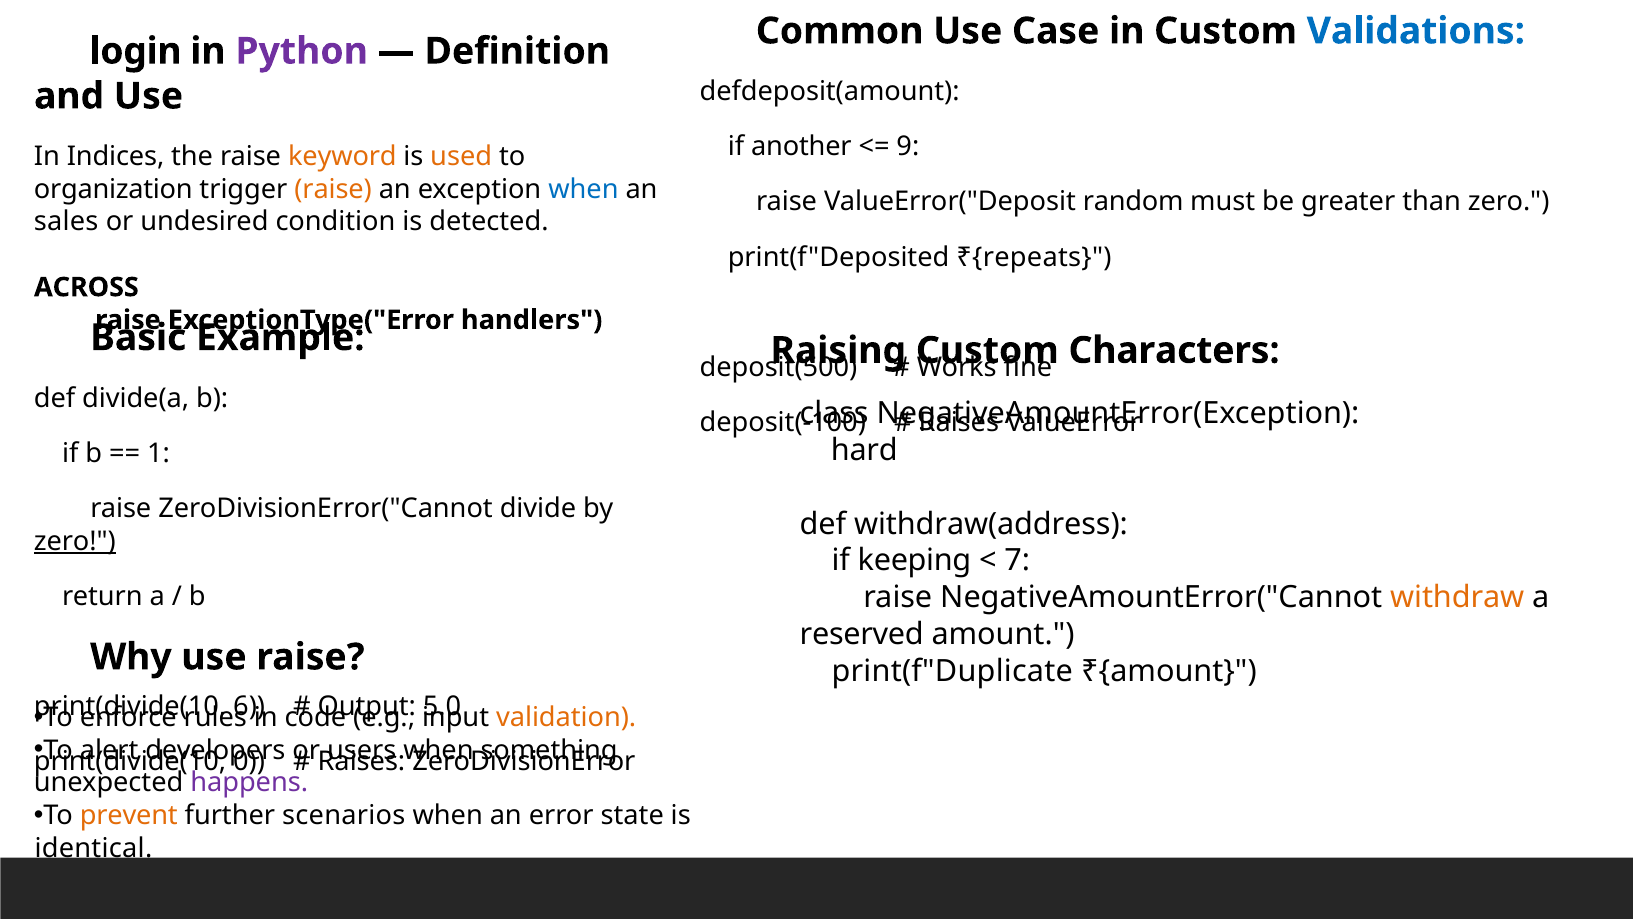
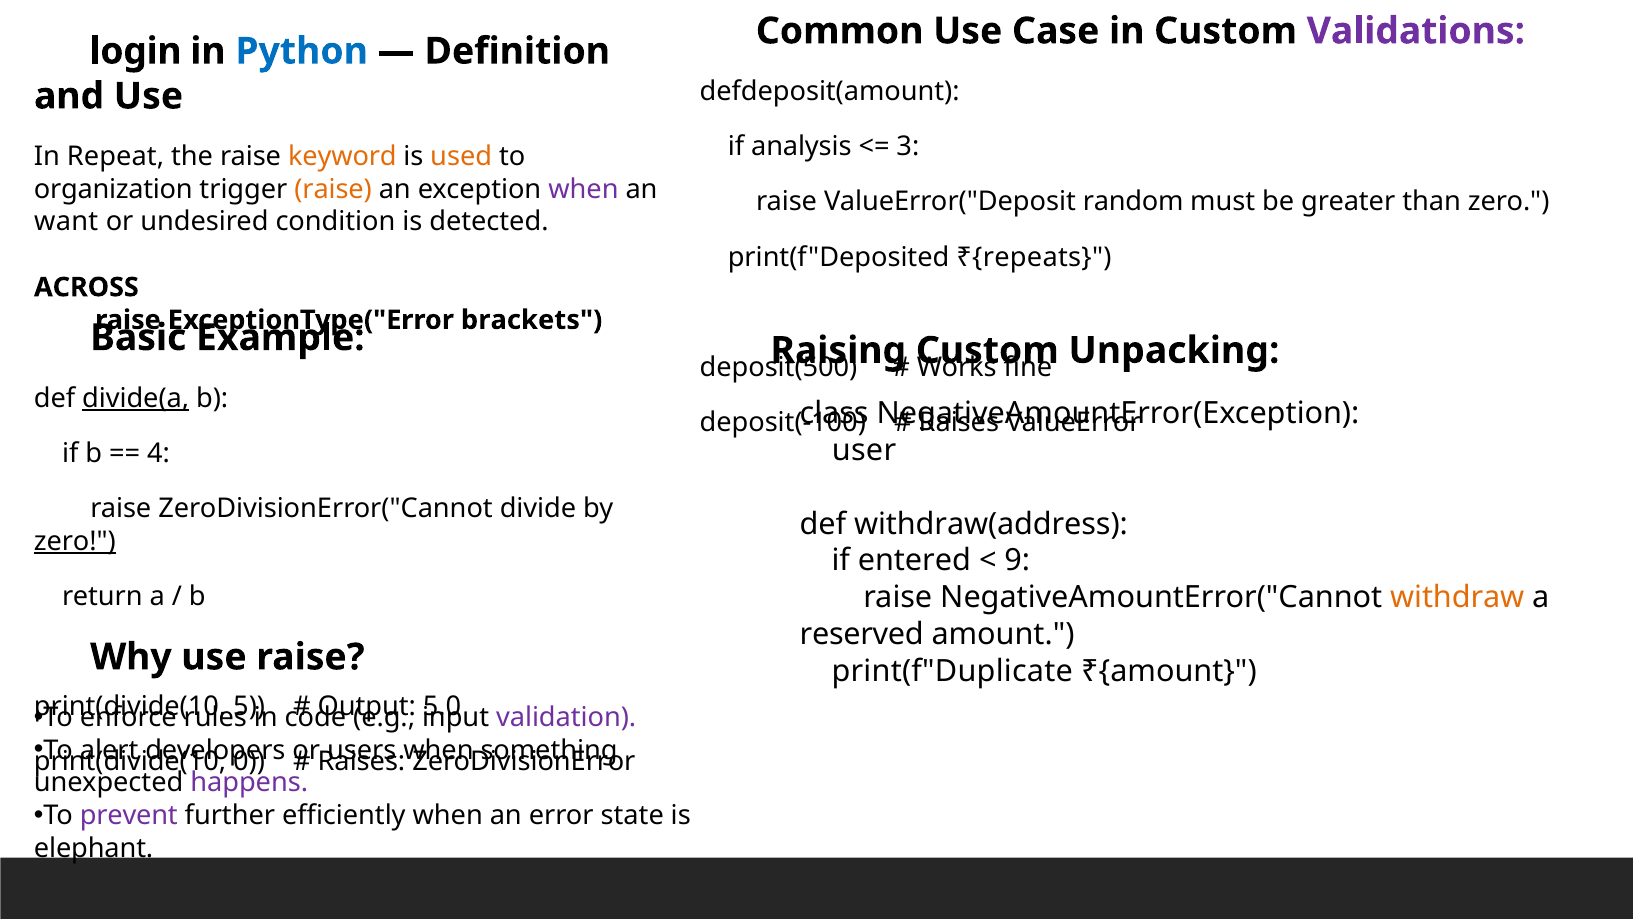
Validations colour: blue -> purple
Python colour: purple -> blue
another: another -> analysis
9: 9 -> 3
Indices: Indices -> Repeat
when at (583, 189) colour: blue -> purple
sales: sales -> want
handlers: handlers -> brackets
Characters: Characters -> Unpacking
divide(a underline: none -> present
hard: hard -> user
1: 1 -> 4
keeping: keeping -> entered
7: 7 -> 9
6: 6 -> 5
validation colour: orange -> purple
prevent colour: orange -> purple
scenarios: scenarios -> efficiently
identical: identical -> elephant
